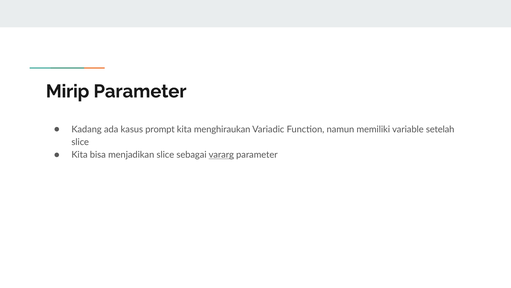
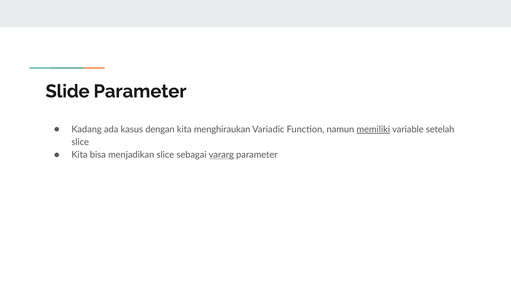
Mirip: Mirip -> Slide
prompt: prompt -> dengan
memiliki underline: none -> present
